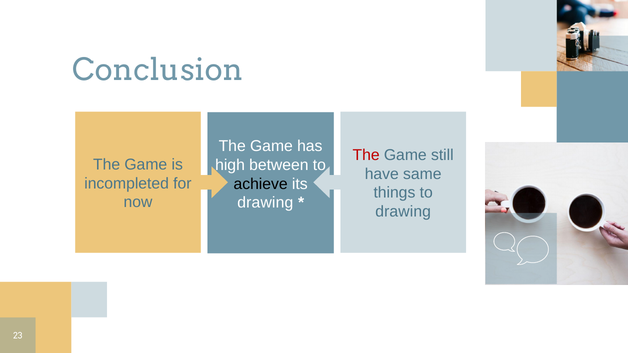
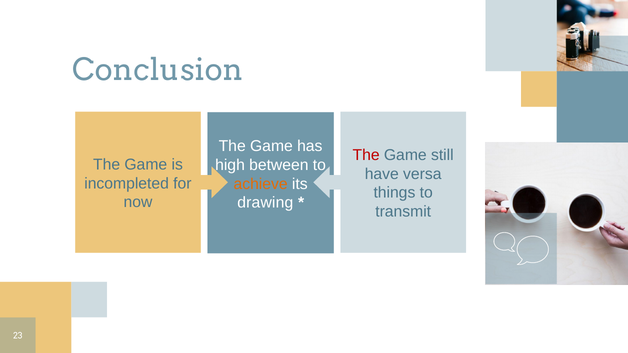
same: same -> versa
achieve colour: black -> orange
drawing at (403, 212): drawing -> transmit
